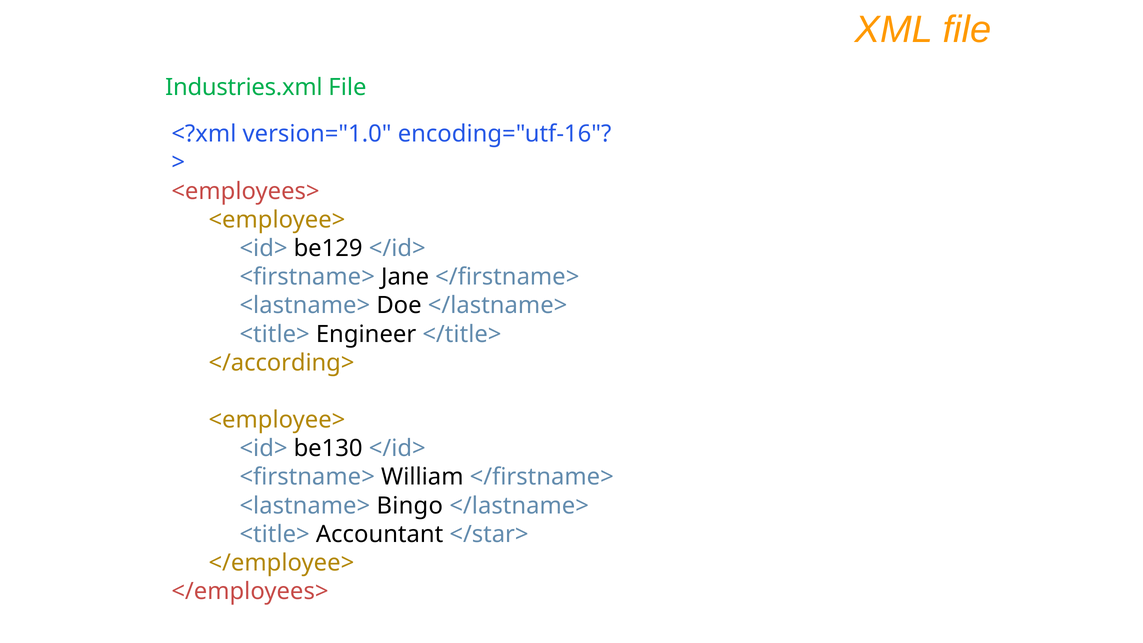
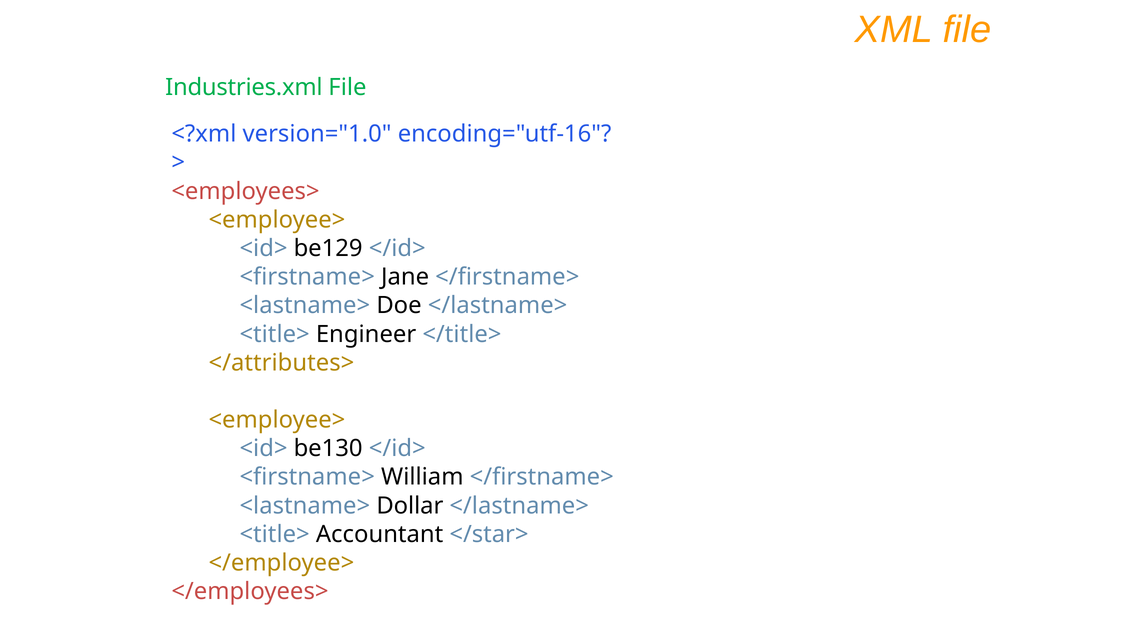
</according>: </according> -> </attributes>
Bingo: Bingo -> Dollar
